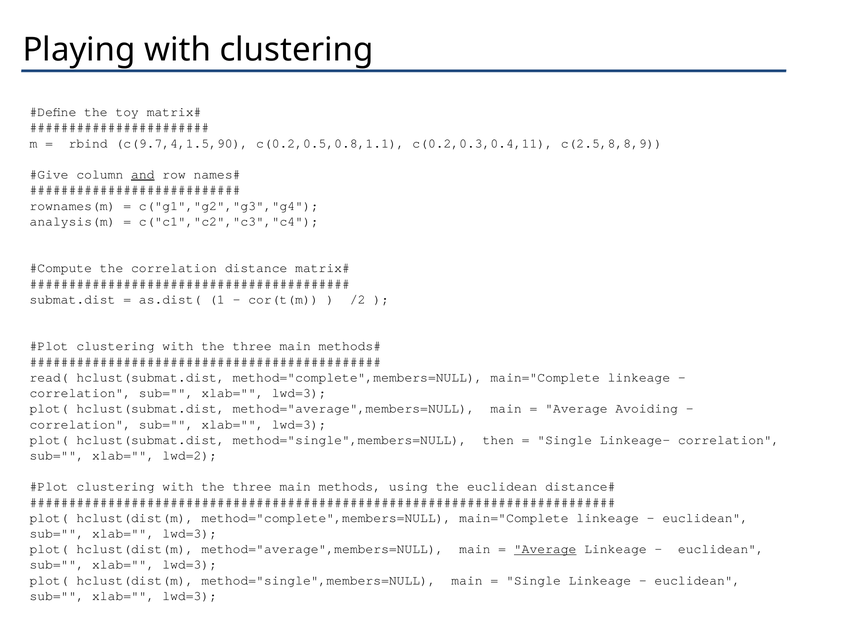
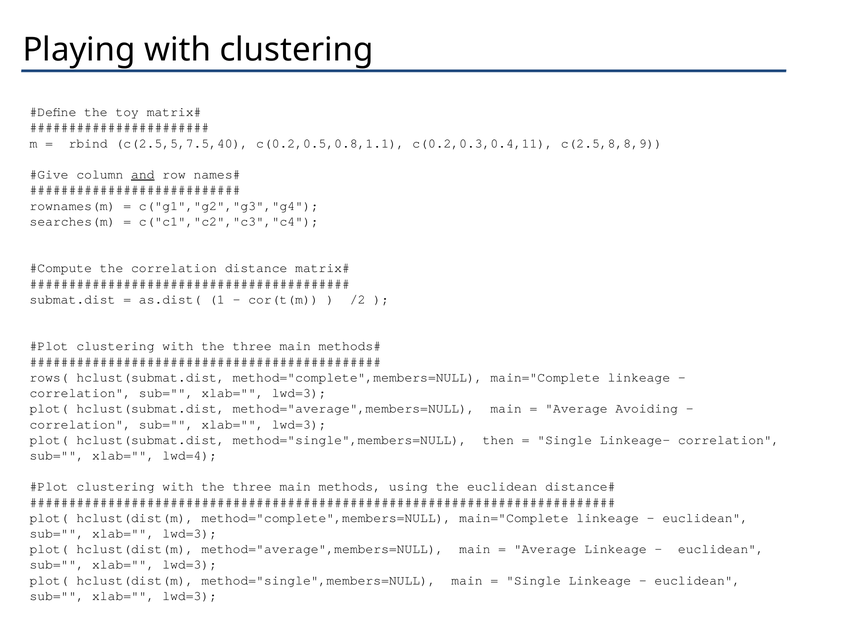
c(9.7,4,1.5,90: c(9.7,4,1.5,90 -> c(2.5,5,7.5,40
analysis(m: analysis(m -> searches(m
read(: read( -> rows(
lwd=2: lwd=2 -> lwd=4
Average at (545, 549) underline: present -> none
